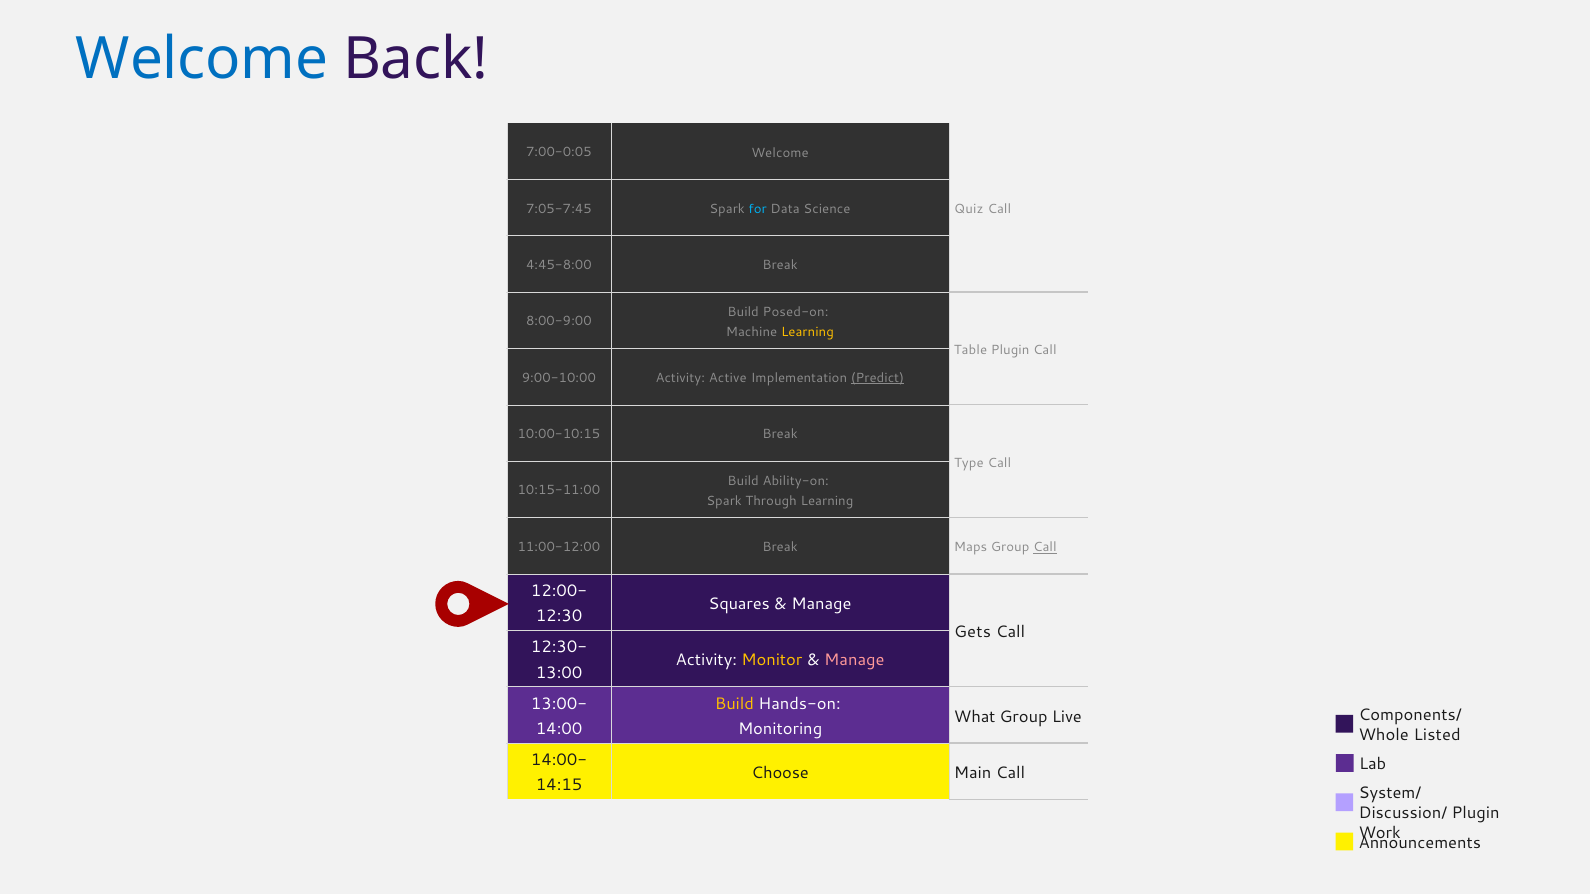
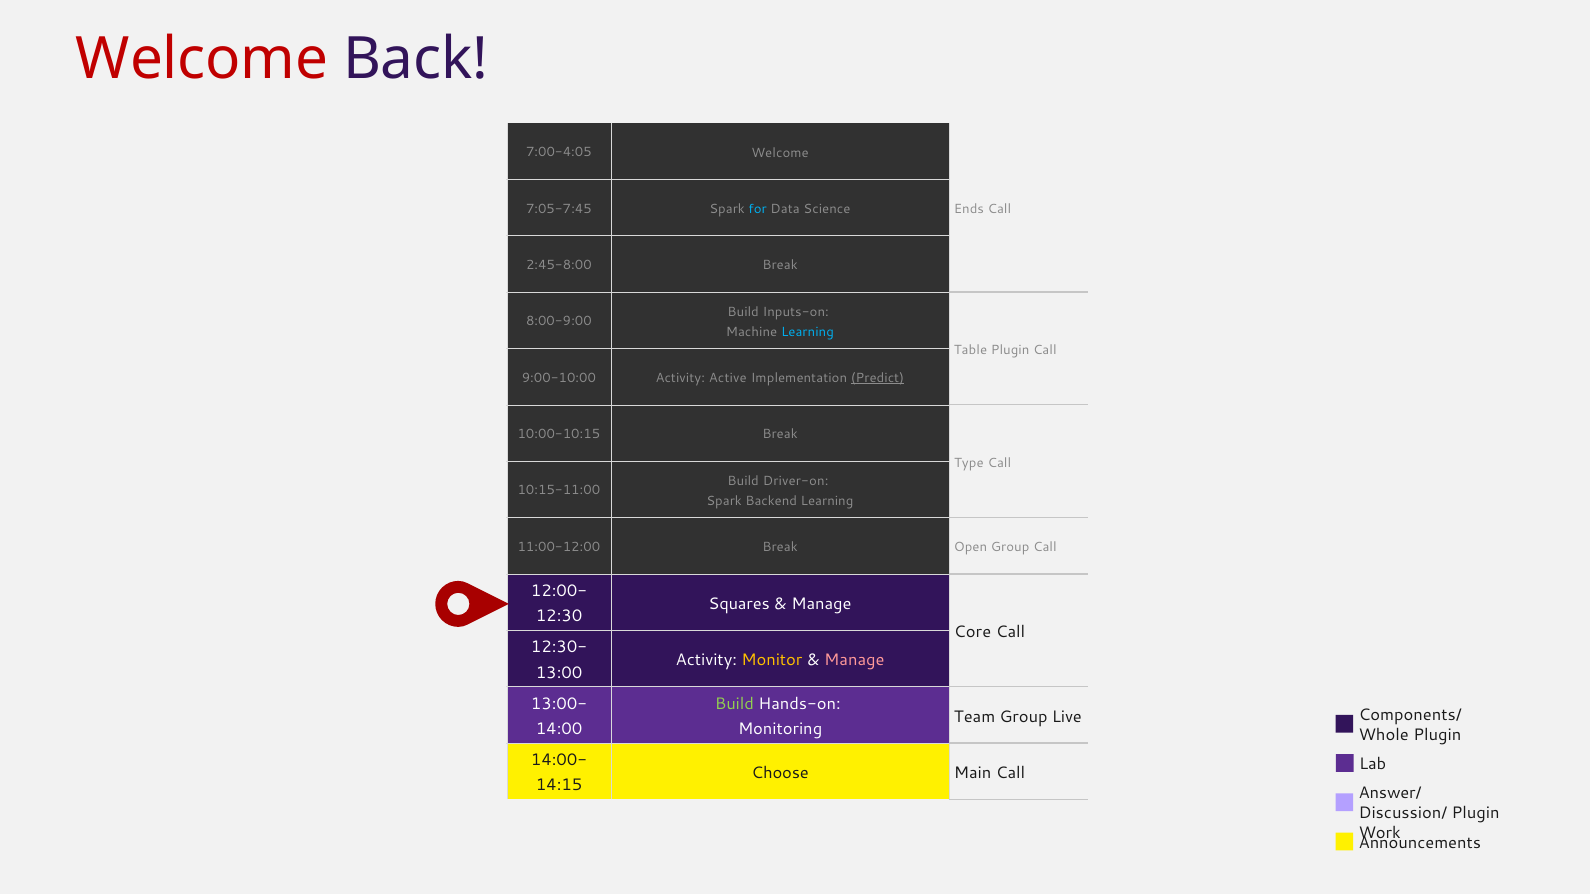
Welcome at (202, 59) colour: blue -> red
7:00-0:05: 7:00-0:05 -> 7:00-4:05
Quiz: Quiz -> Ends
4:45-8:00: 4:45-8:00 -> 2:45-8:00
Posed-on: Posed-on -> Inputs-on
Learning at (807, 332) colour: yellow -> light blue
Ability-on: Ability-on -> Driver-on
Through: Through -> Backend
Maps: Maps -> Open
Call at (1045, 547) underline: present -> none
Gets: Gets -> Core
Build at (734, 704) colour: yellow -> light green
What: What -> Team
Whole Listed: Listed -> Plugin
System/: System/ -> Answer/
